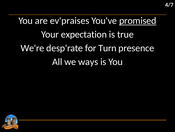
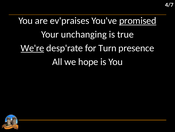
expectation: expectation -> unchanging
We're underline: none -> present
ways: ways -> hope
